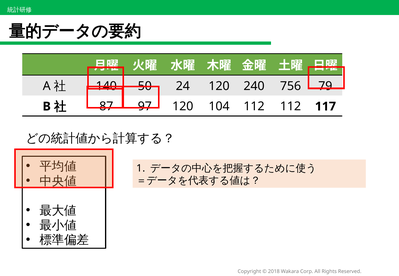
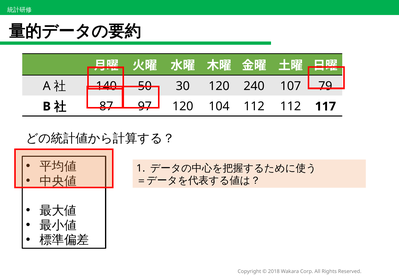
24: 24 -> 30
756: 756 -> 107
